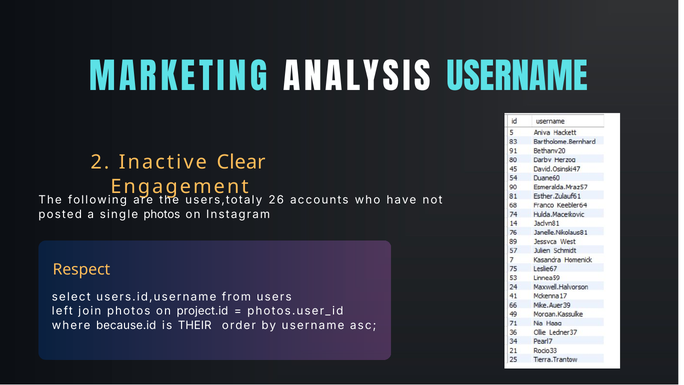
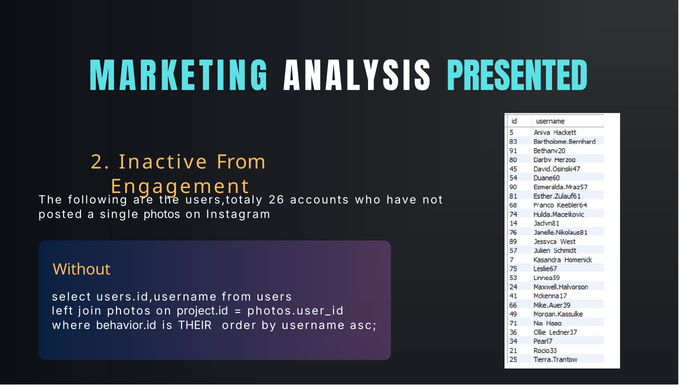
ANALYSIS USERNAME: USERNAME -> PRESENTED
Inactive Clear: Clear -> From
Respect: Respect -> Without
because.id: because.id -> behavior.id
